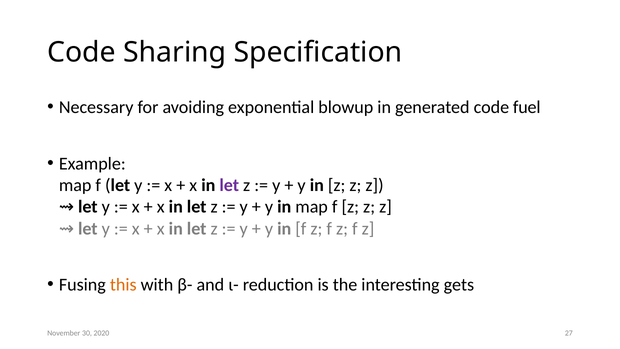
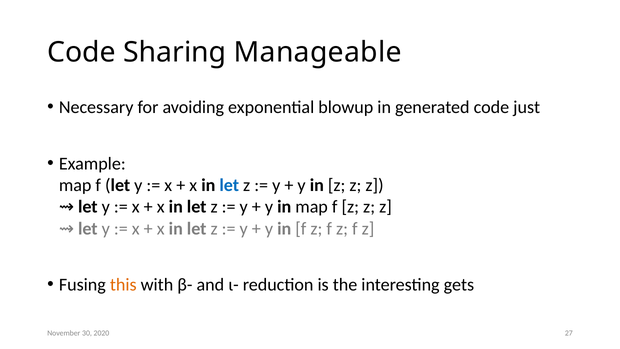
Specification: Specification -> Manageable
fuel: fuel -> just
let at (229, 185) colour: purple -> blue
